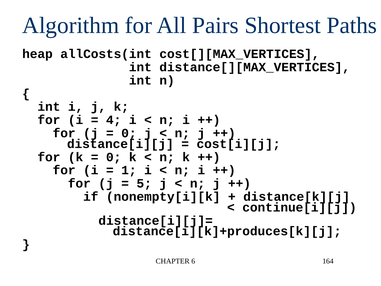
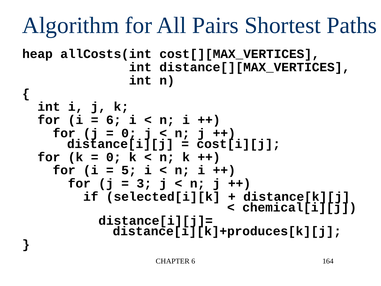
4 at (114, 120): 4 -> 6
1: 1 -> 5
5: 5 -> 3
nonempty[i][k: nonempty[i][k -> selected[i][k
continue[i][j: continue[i][j -> chemical[i][j
